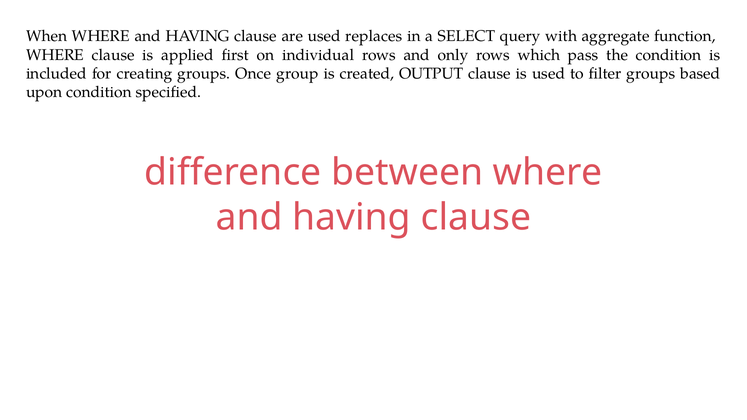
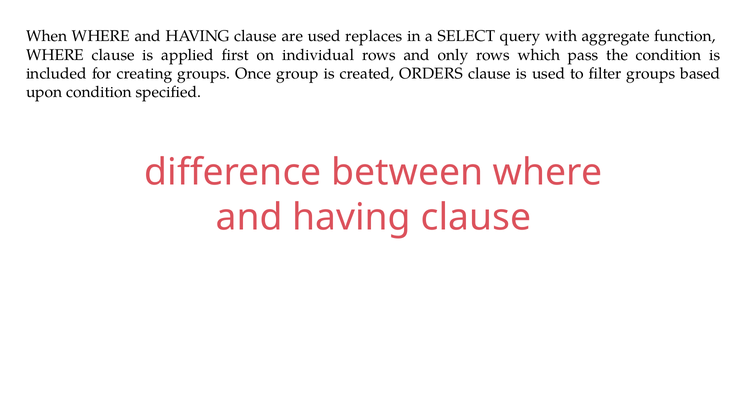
OUTPUT: OUTPUT -> ORDERS
